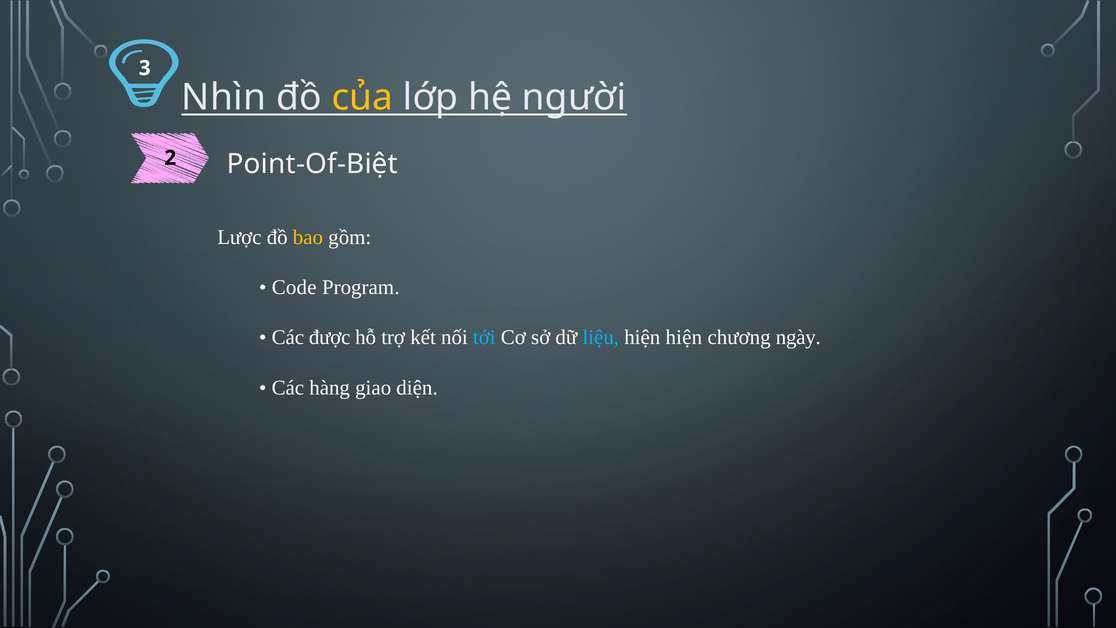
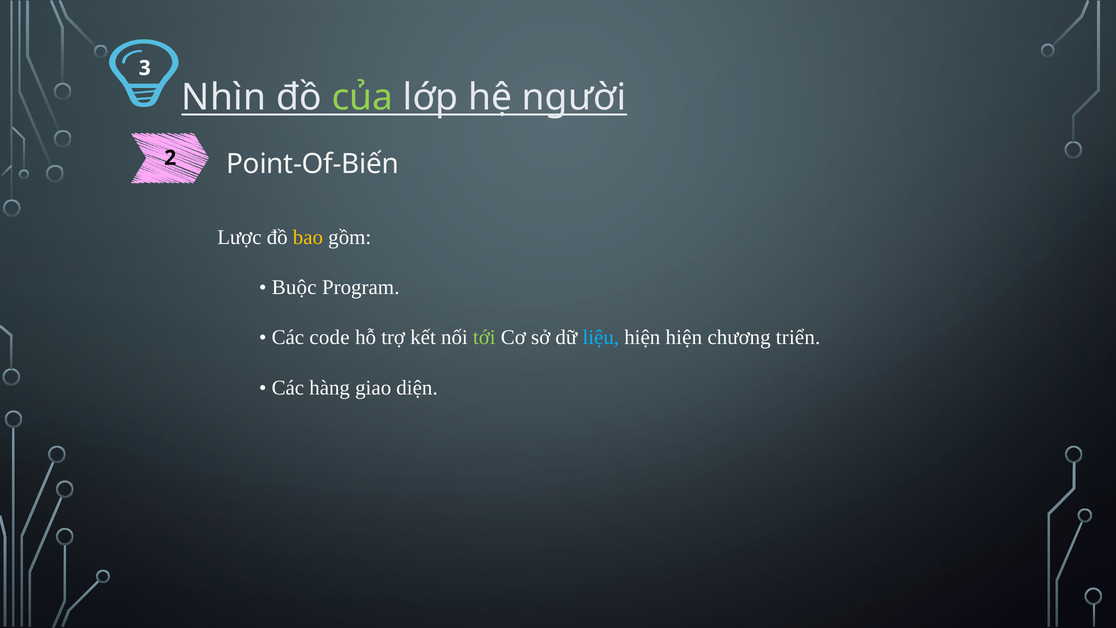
của colour: yellow -> light green
Point-Of-Biệt: Point-Of-Biệt -> Point-Of-Biến
Code: Code -> Buộc
được: được -> code
tới colour: light blue -> light green
ngày: ngày -> triển
